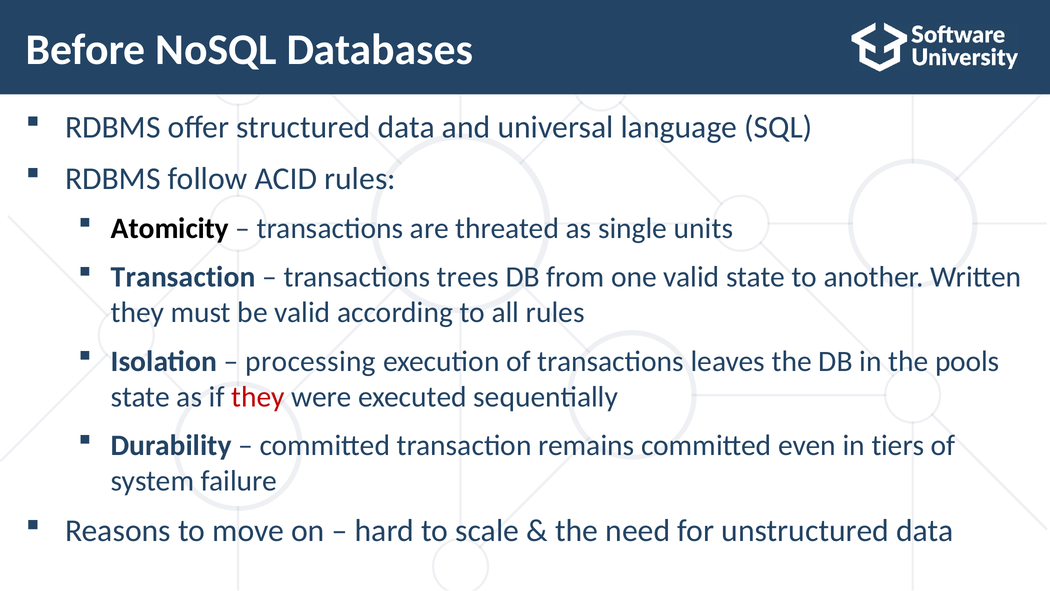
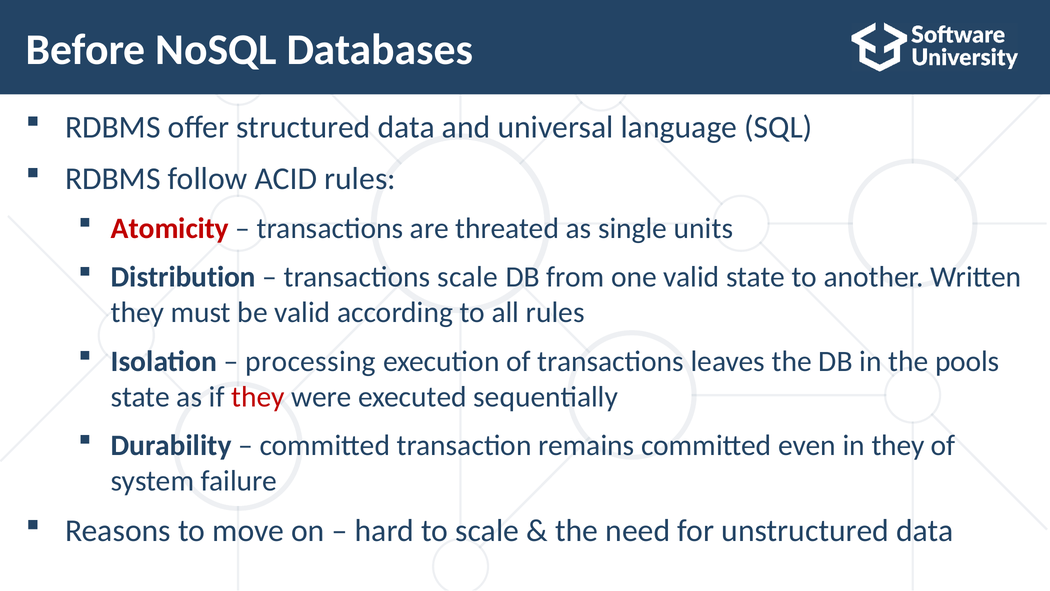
Atomicity colour: black -> red
Transaction at (183, 277): Transaction -> Distribution
transactions trees: trees -> scale
in tiers: tiers -> they
